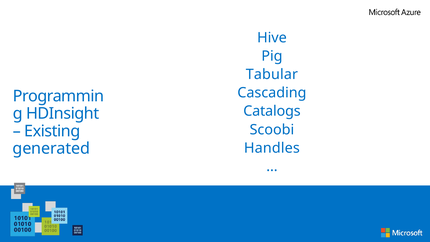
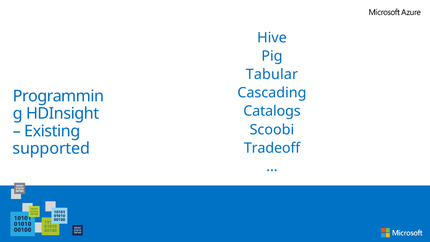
generated: generated -> supported
Handles: Handles -> Tradeoff
